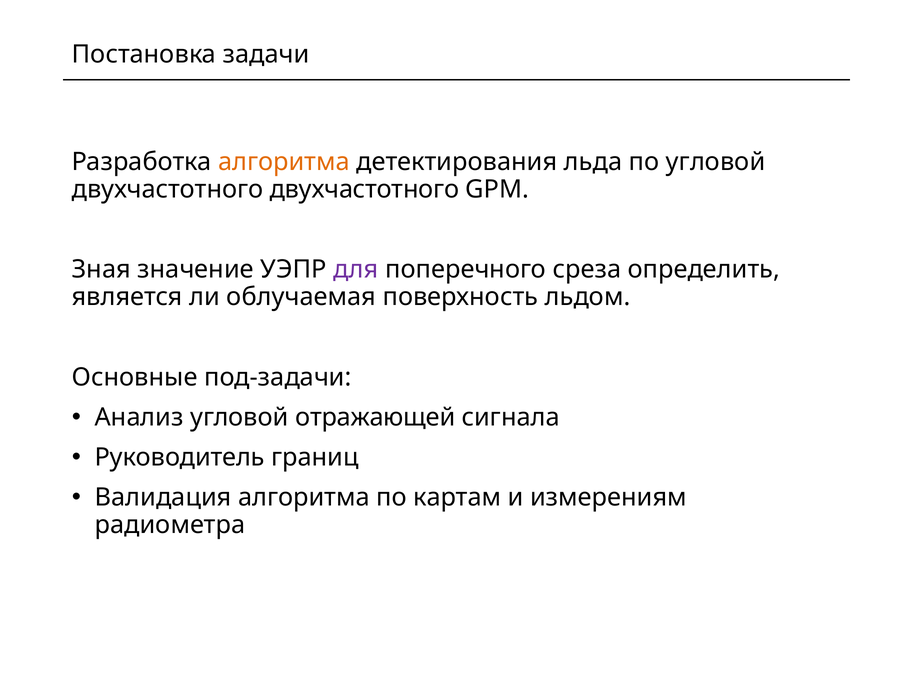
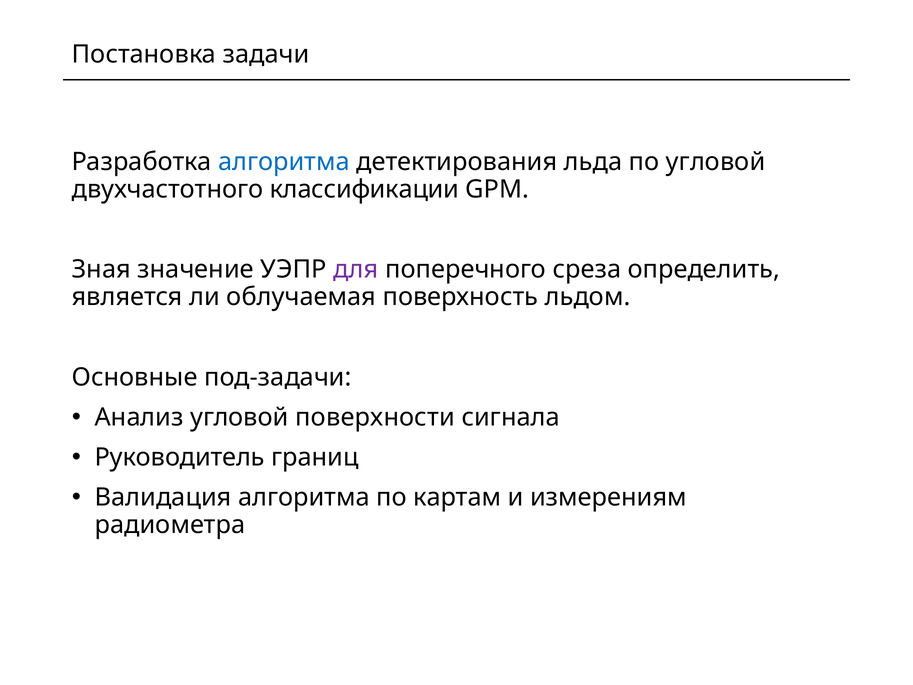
алгоритма at (284, 162) colour: orange -> blue
двухчастотного двухчастотного: двухчастотного -> классификации
отражающей: отражающей -> поверхности
